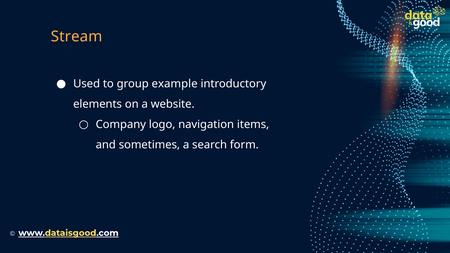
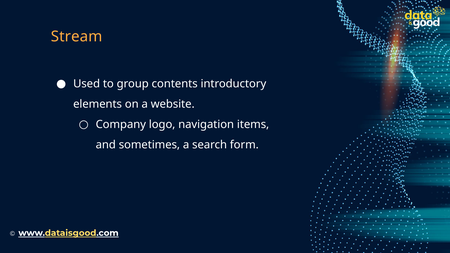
example: example -> contents
